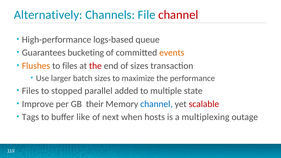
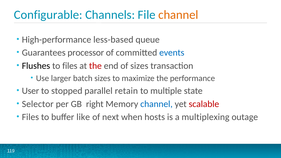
Alternatively: Alternatively -> Configurable
channel at (178, 15) colour: red -> orange
logs-based: logs-based -> less-based
bucketing: bucketing -> processor
events colour: orange -> blue
Flushes colour: orange -> black
Files at (30, 91): Files -> User
added: added -> retain
Improve: Improve -> Selector
their: their -> right
Tags at (30, 117): Tags -> Files
